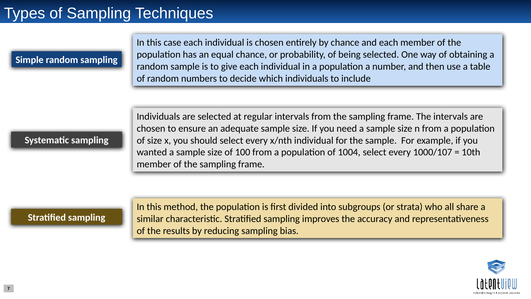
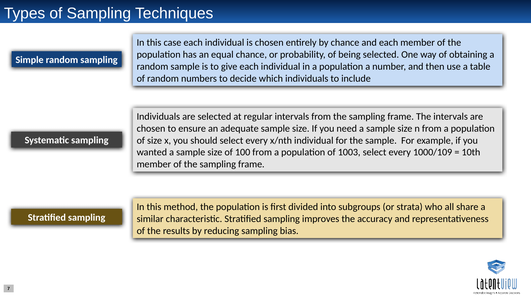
1004: 1004 -> 1003
1000/107: 1000/107 -> 1000/109
